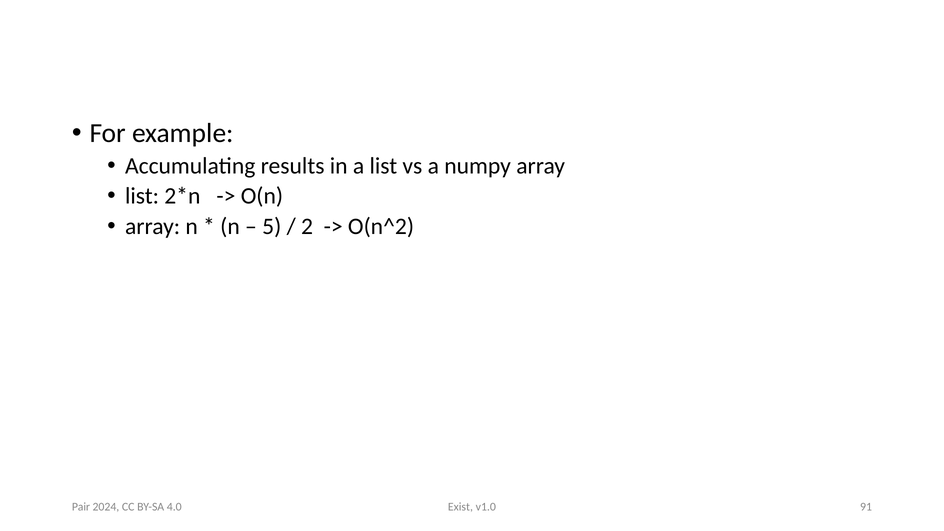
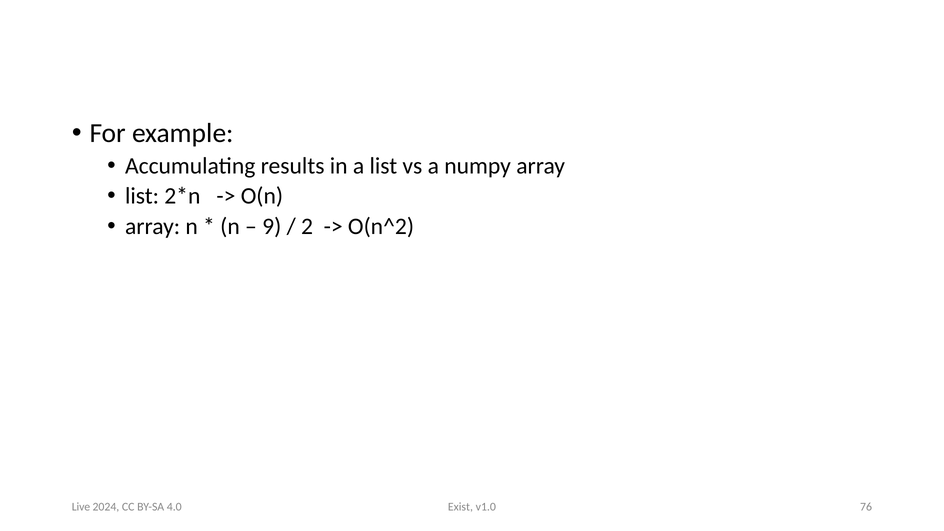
5: 5 -> 9
91: 91 -> 76
Pair: Pair -> Live
